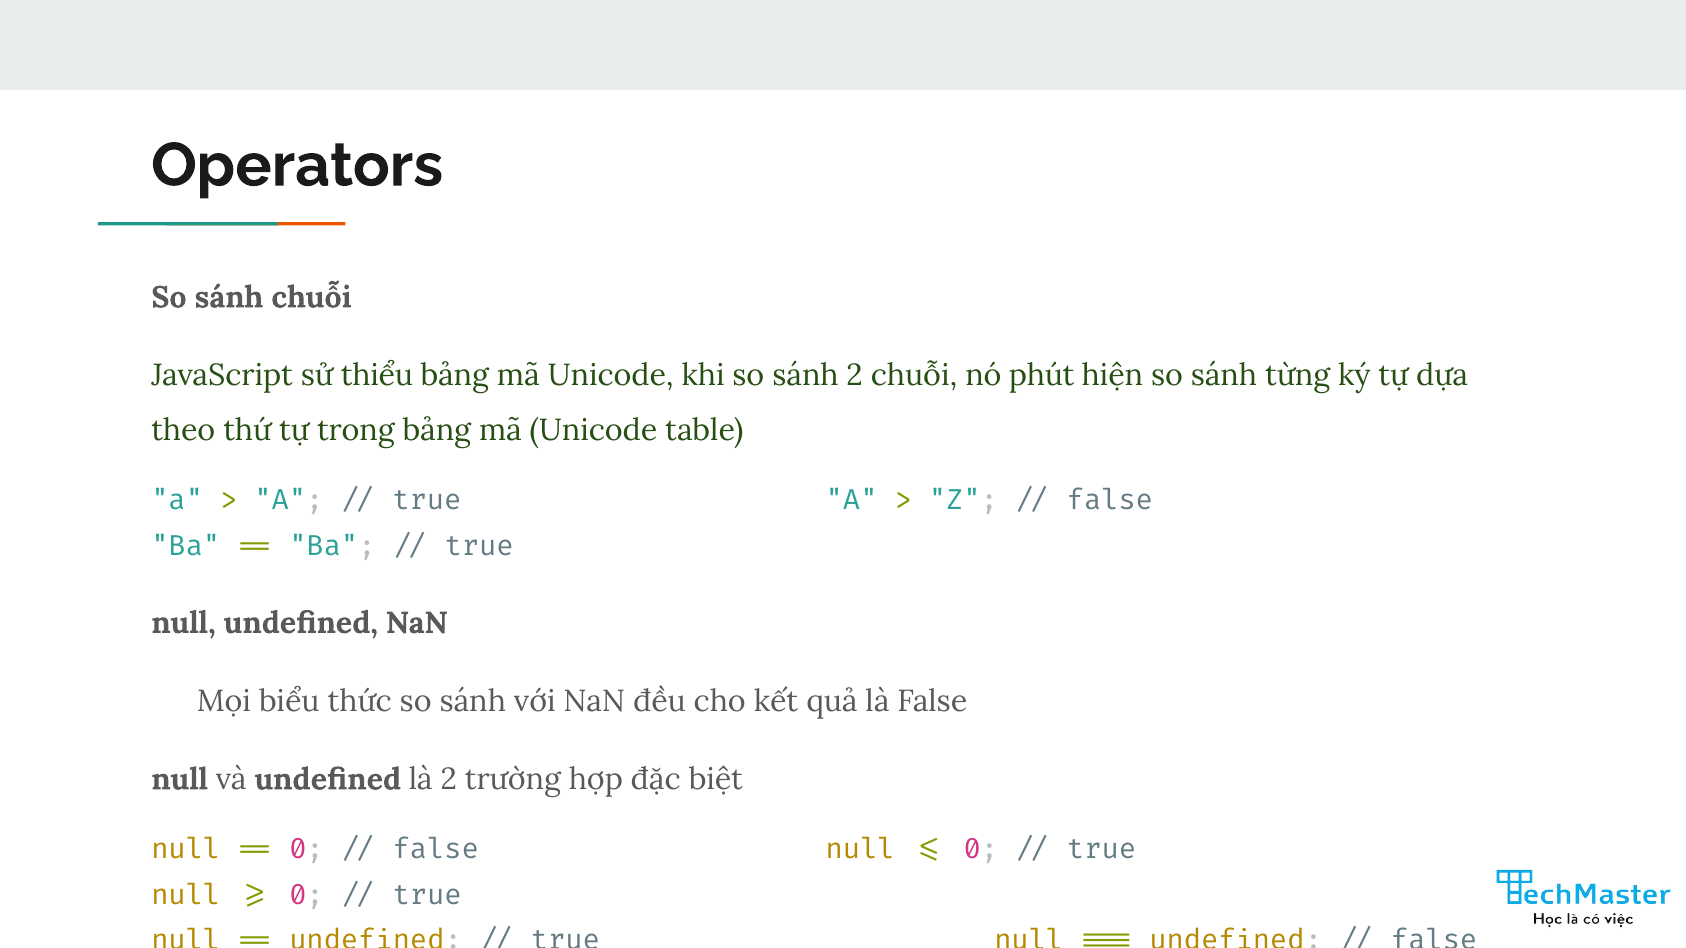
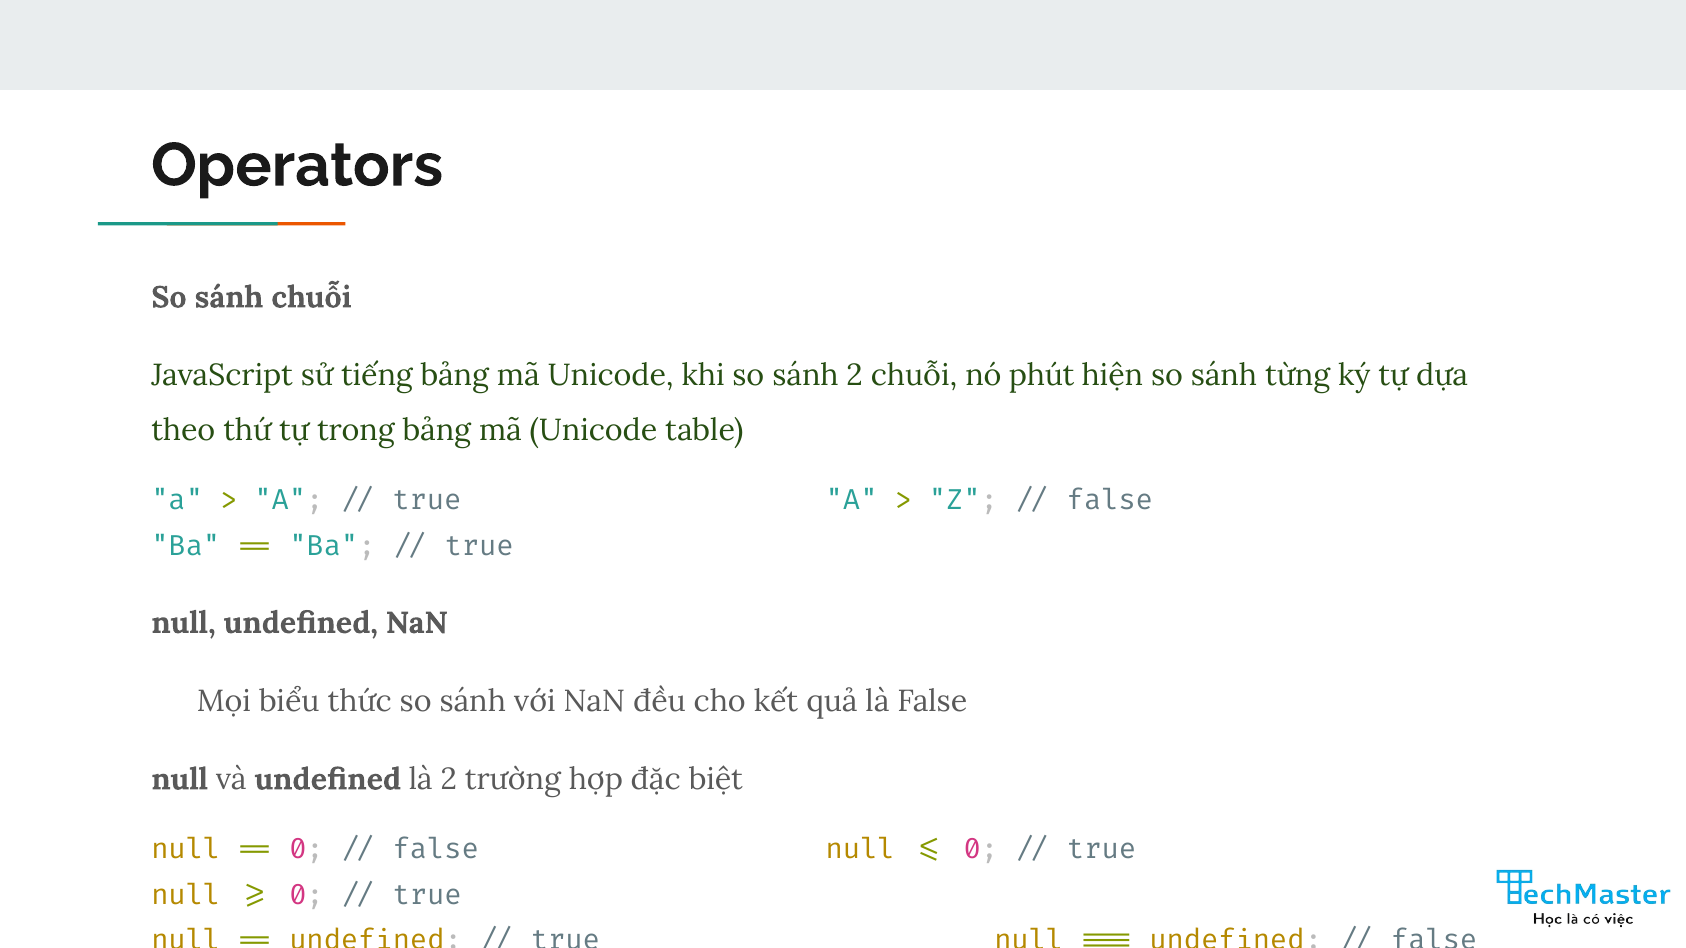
thiểu: thiểu -> tiếng
